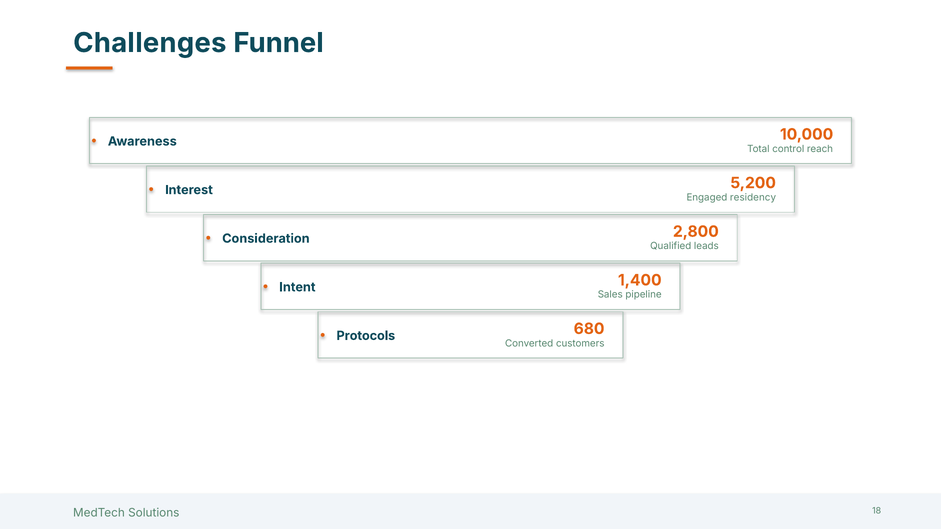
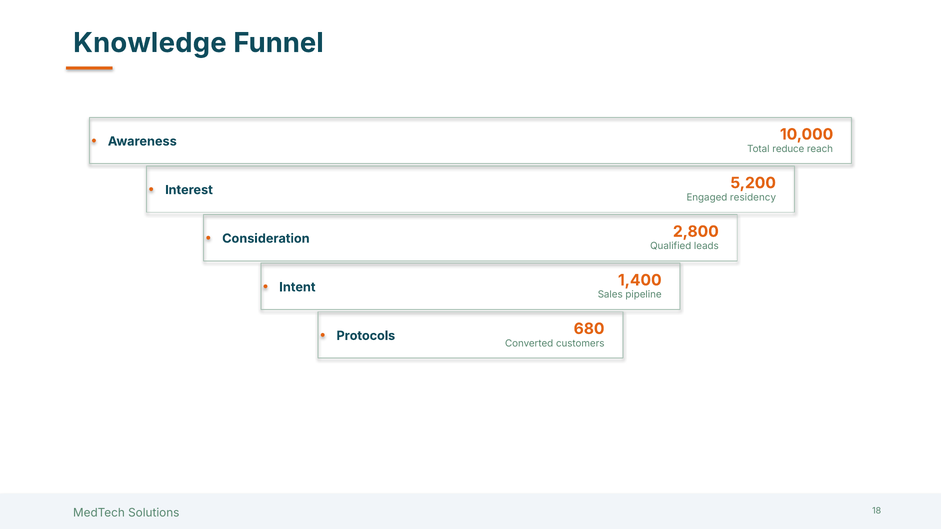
Challenges: Challenges -> Knowledge
control: control -> reduce
